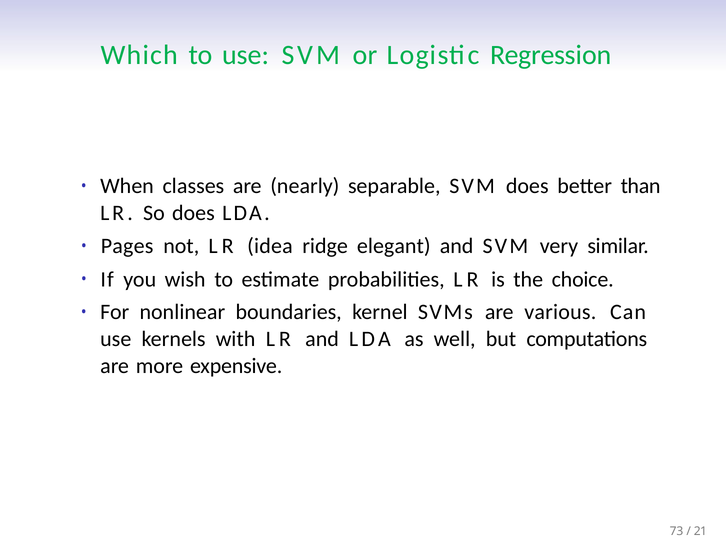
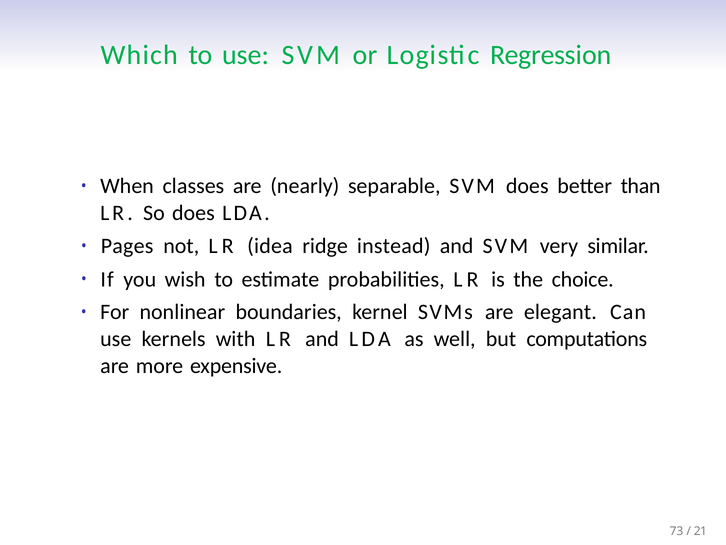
elegant: elegant -> instead
various: various -> elegant
